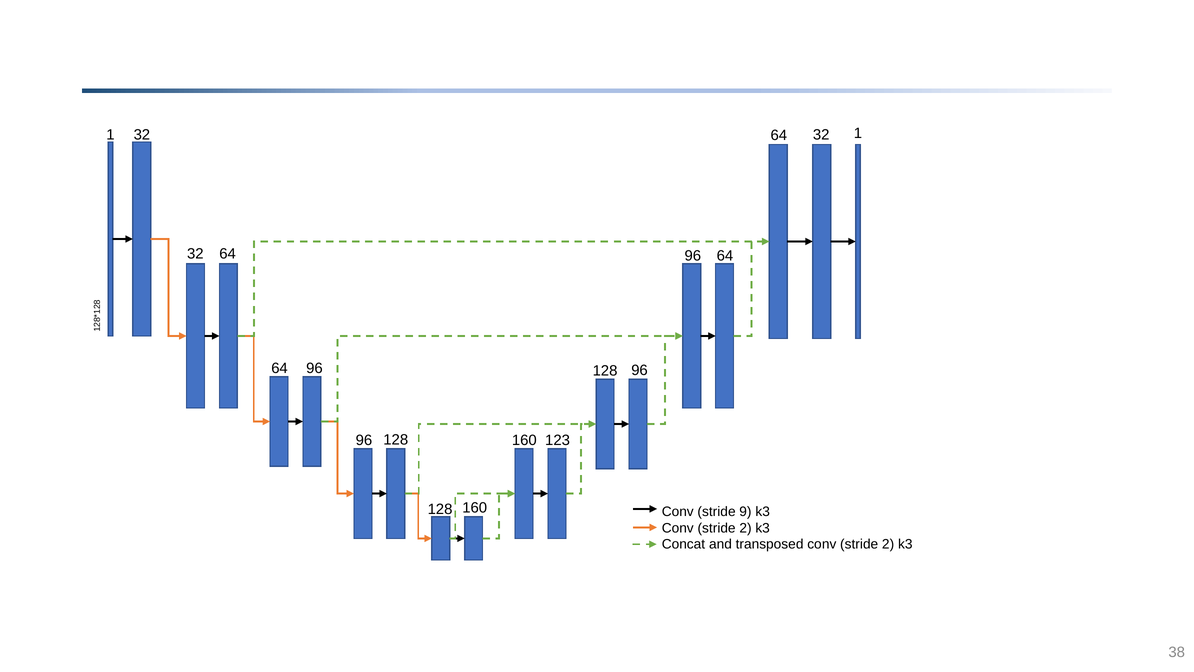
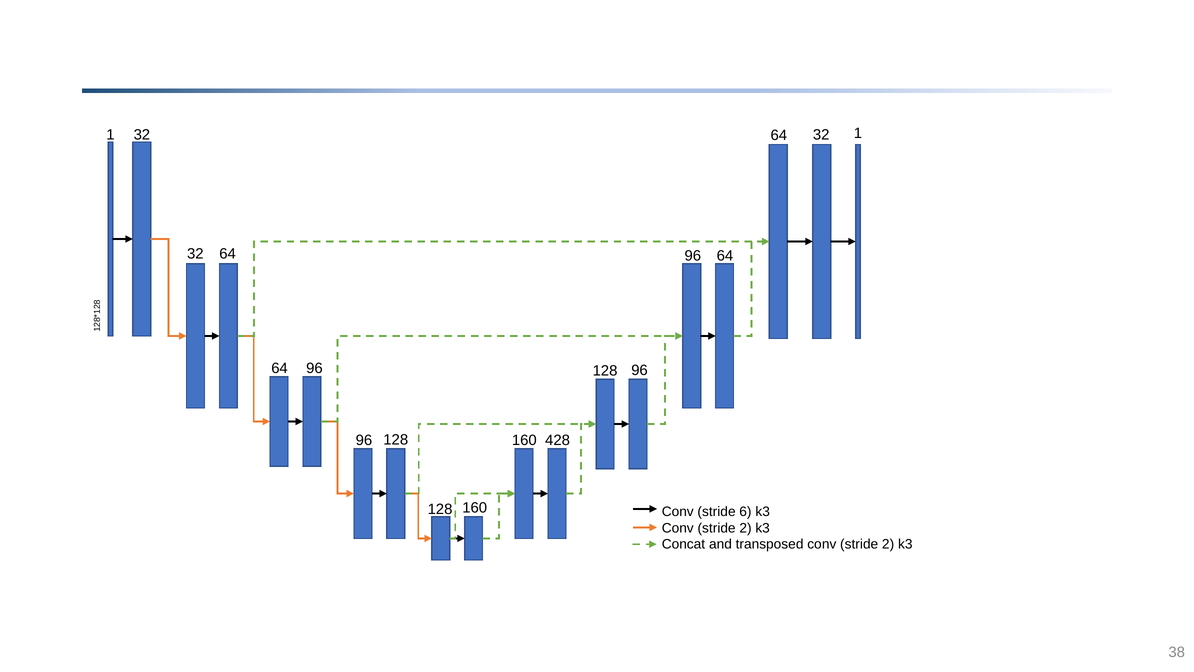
123: 123 -> 428
9: 9 -> 6
